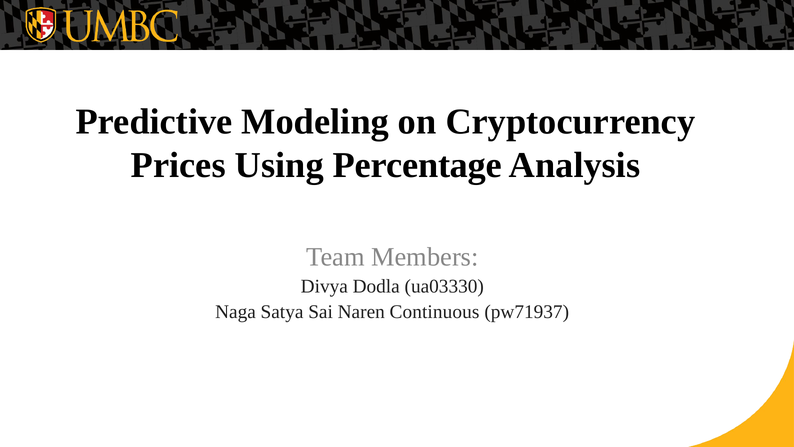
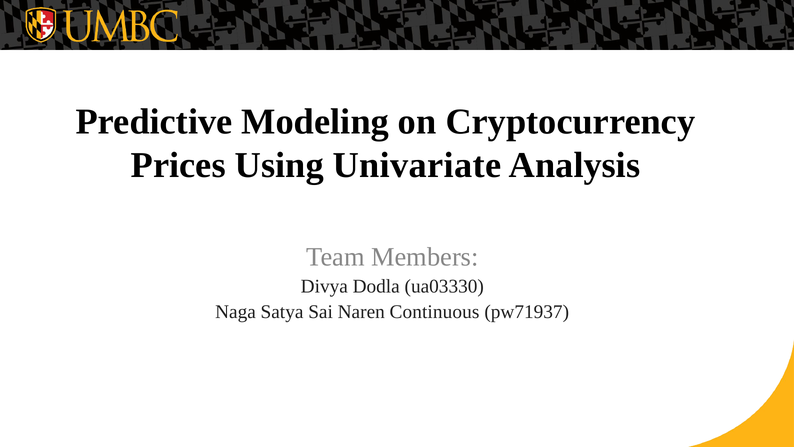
Percentage: Percentage -> Univariate
